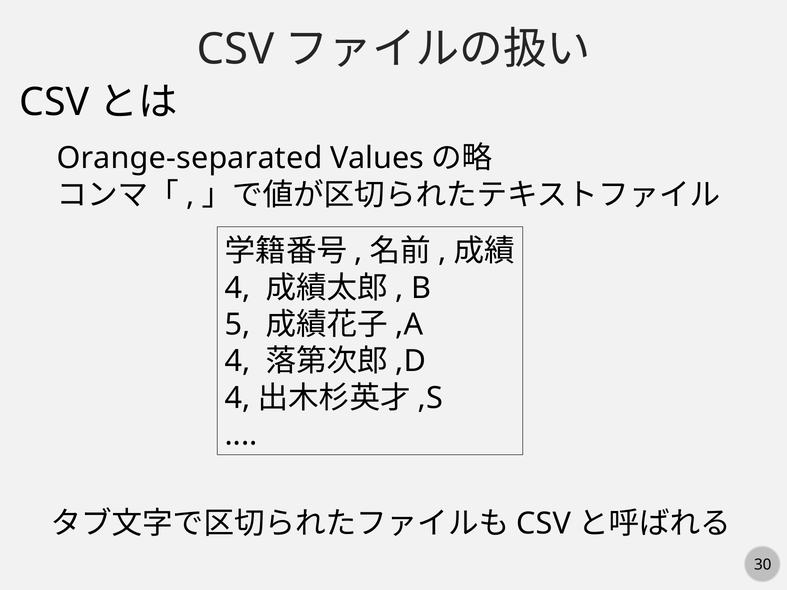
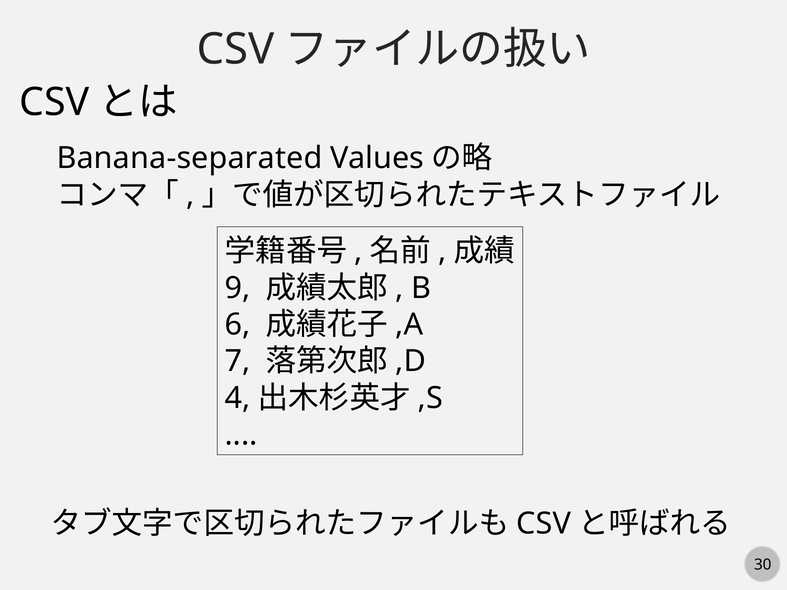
Orange-separated: Orange-separated -> Banana-separated
4 at (238, 288): 4 -> 9
5: 5 -> 6
4 at (238, 362): 4 -> 7
